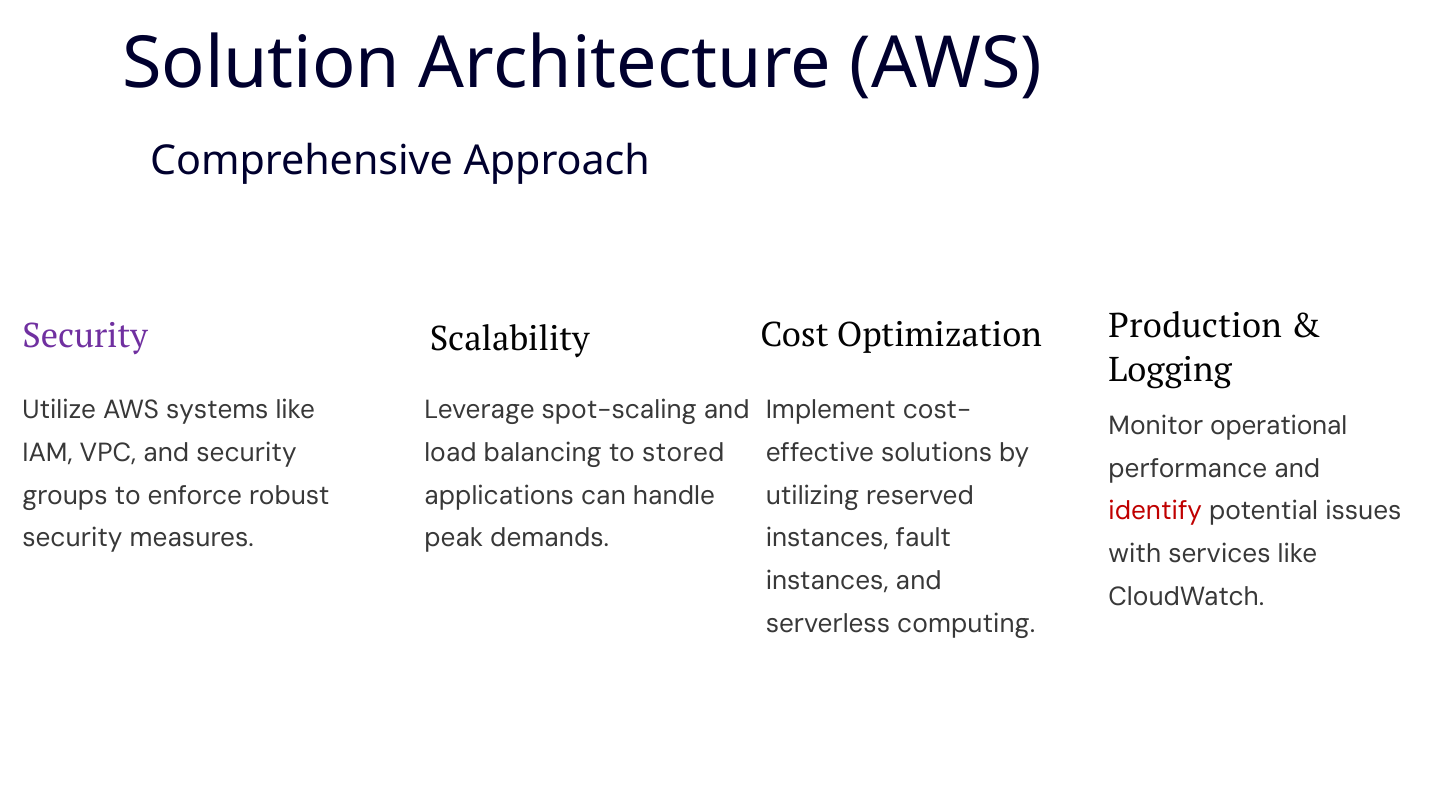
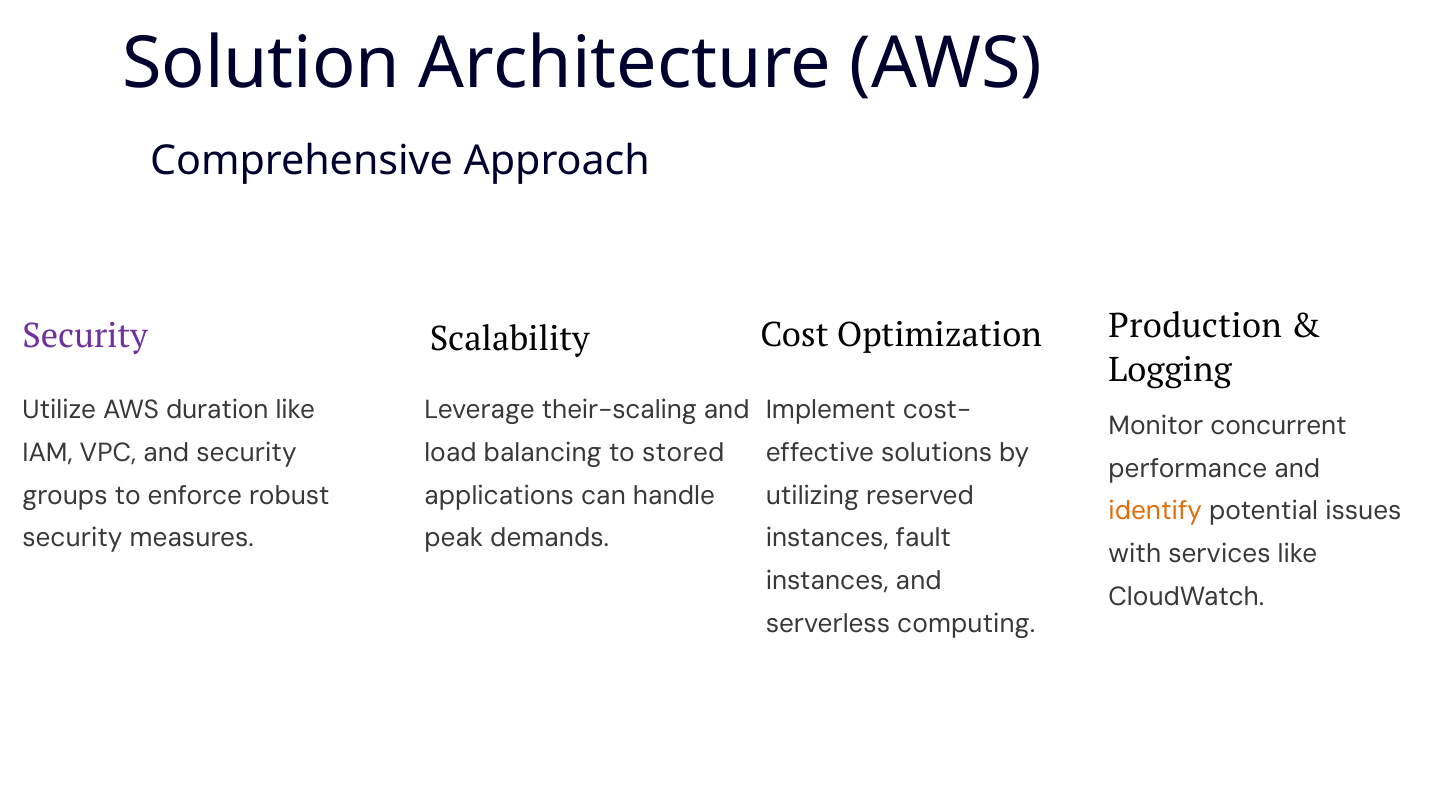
systems: systems -> duration
spot-scaling: spot-scaling -> their-scaling
operational: operational -> concurrent
identify colour: red -> orange
